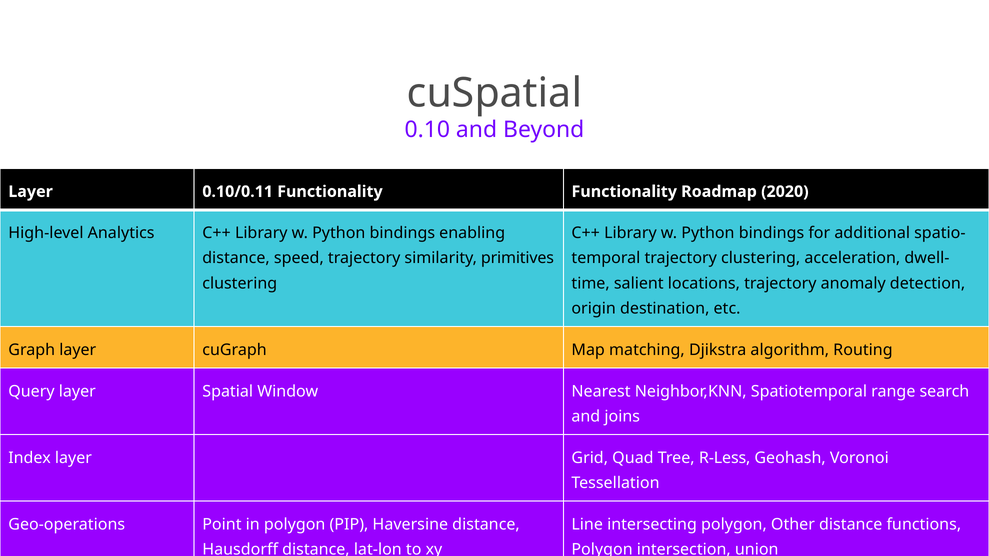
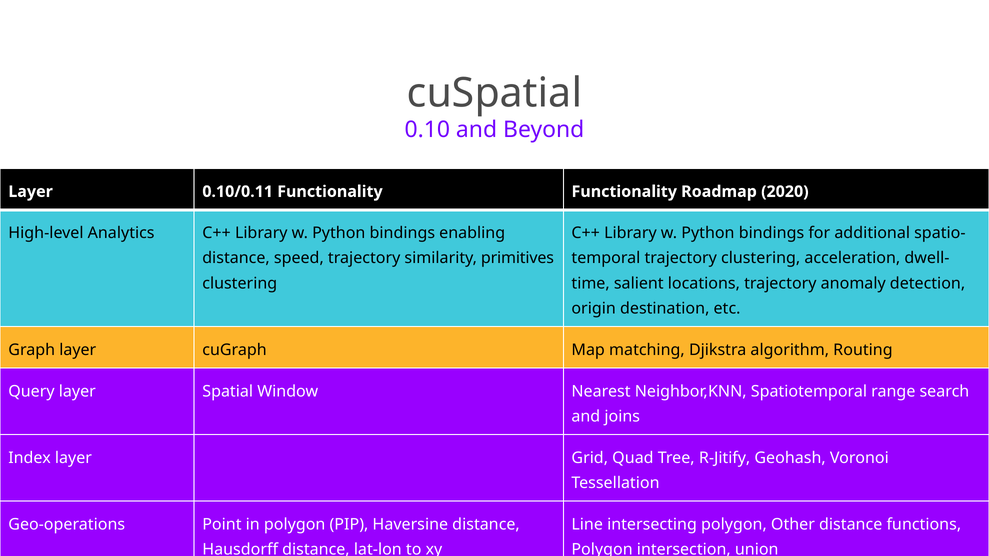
R-Less: R-Less -> R-Jitify
